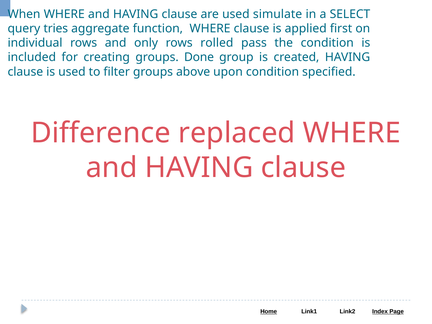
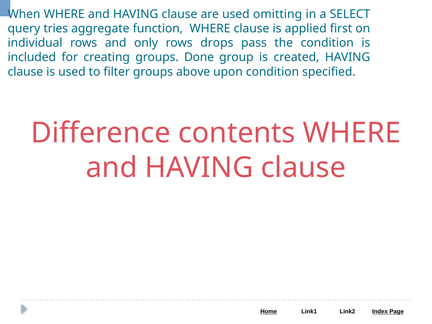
simulate: simulate -> omitting
rolled: rolled -> drops
replaced: replaced -> contents
